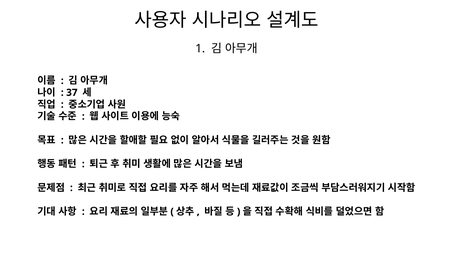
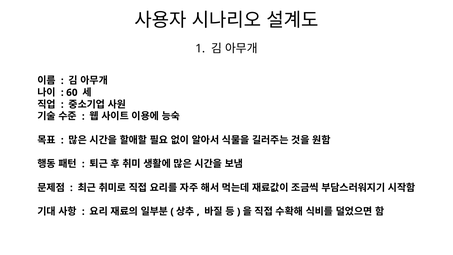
37: 37 -> 60
